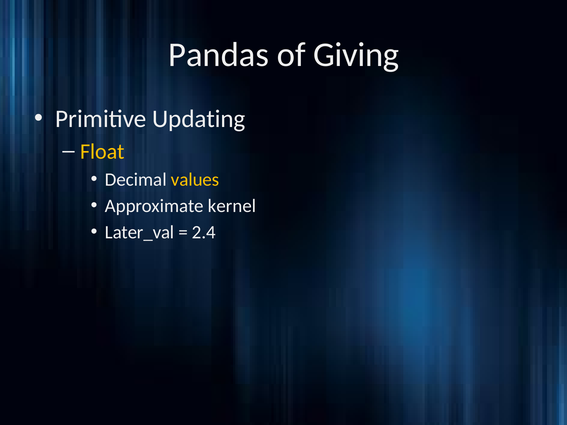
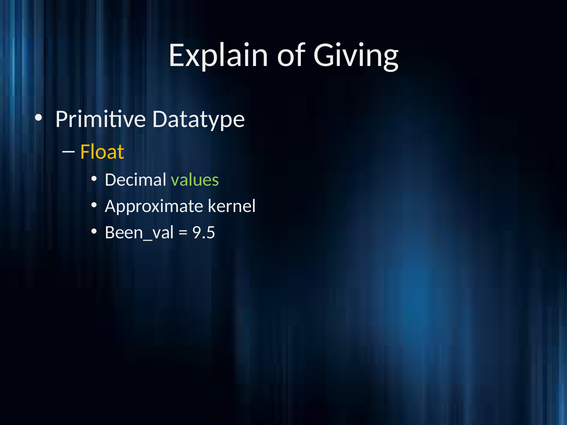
Pandas: Pandas -> Explain
Updating: Updating -> Datatype
values colour: yellow -> light green
Later_val: Later_val -> Been_val
2.4: 2.4 -> 9.5
